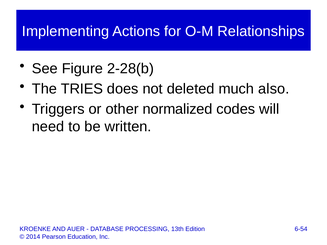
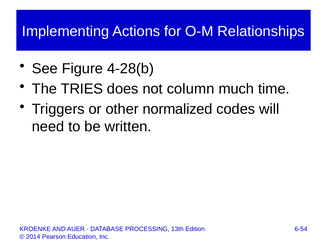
2-28(b: 2-28(b -> 4-28(b
deleted: deleted -> column
also: also -> time
